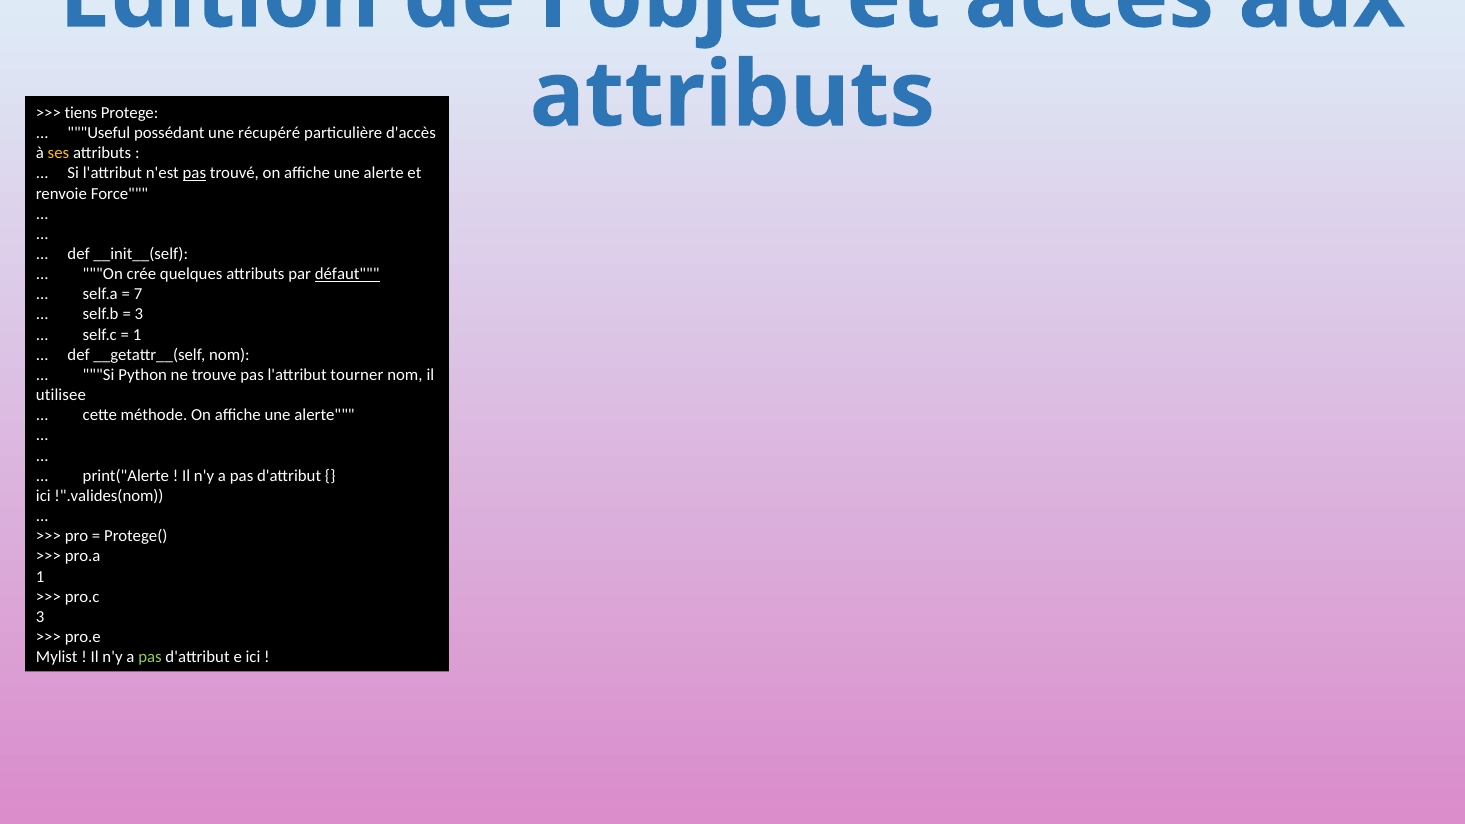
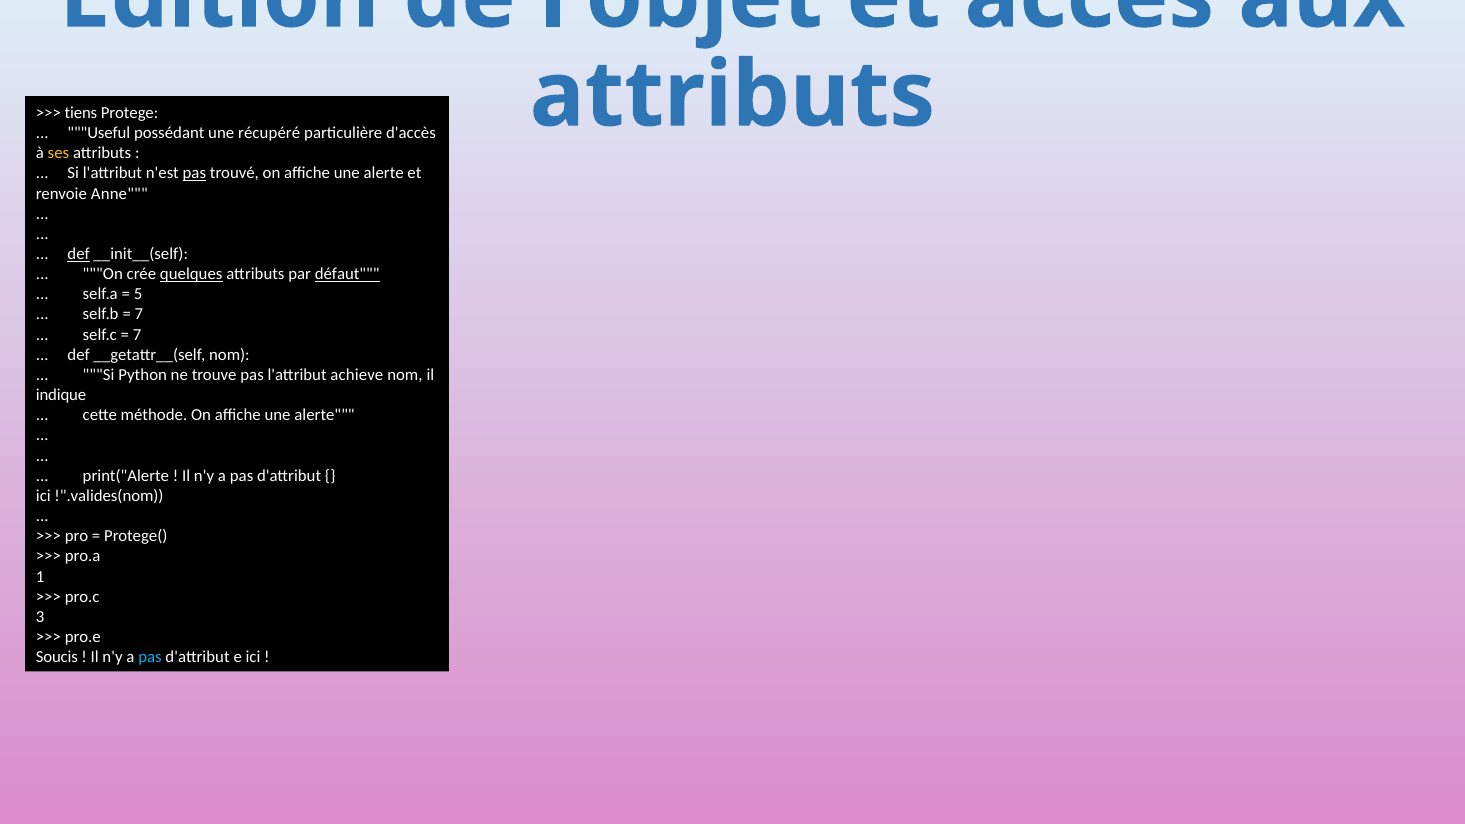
Force: Force -> Anne
def at (79, 254) underline: none -> present
quelques underline: none -> present
7: 7 -> 5
3 at (139, 314): 3 -> 7
1 at (137, 335): 1 -> 7
tourner: tourner -> achieve
utilisee: utilisee -> indique
Mylist: Mylist -> Soucis
pas at (150, 657) colour: light green -> light blue
